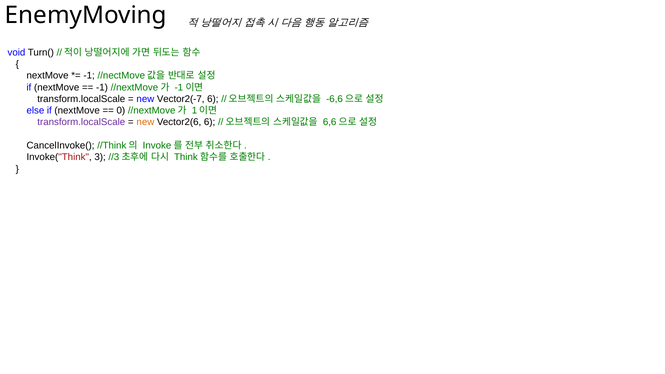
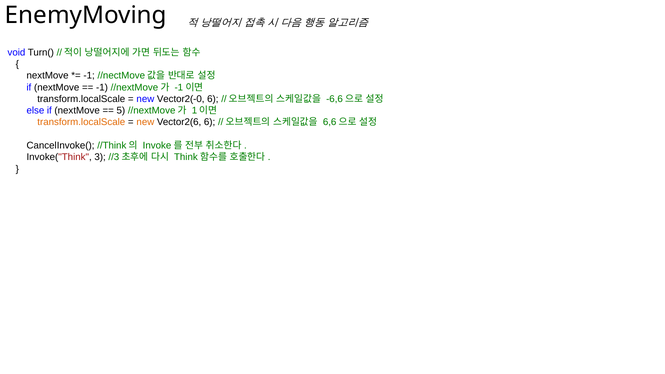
Vector2(-7: Vector2(-7 -> Vector2(-0
0: 0 -> 5
transform.localScale at (81, 122) colour: purple -> orange
